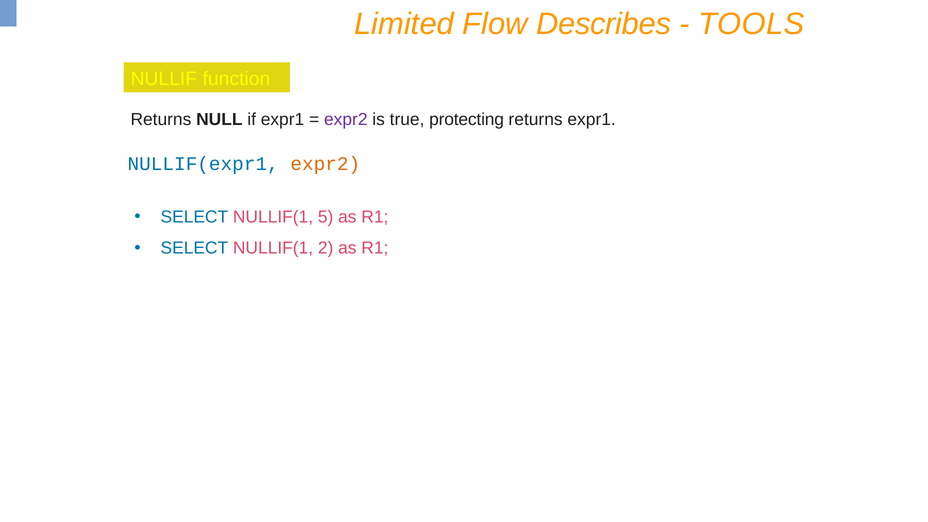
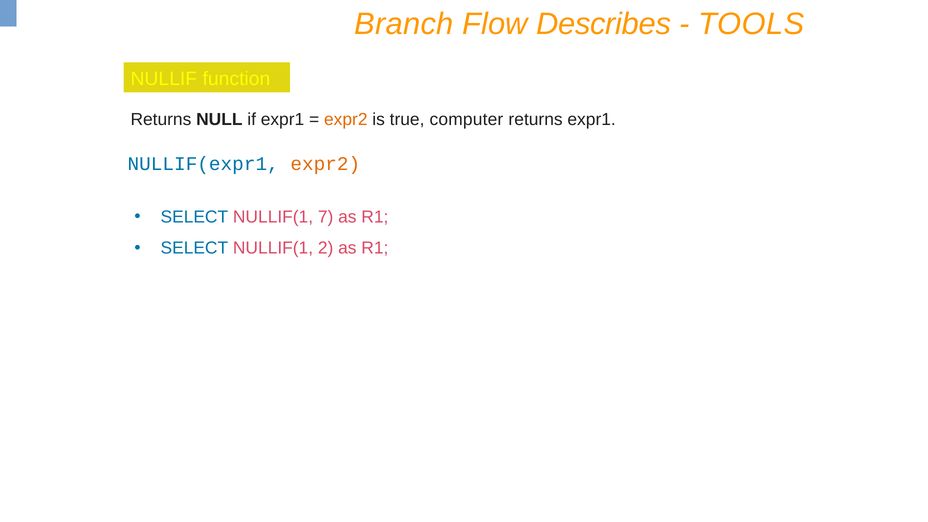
Limited: Limited -> Branch
expr2 at (346, 119) colour: purple -> orange
protecting: protecting -> computer
5: 5 -> 7
